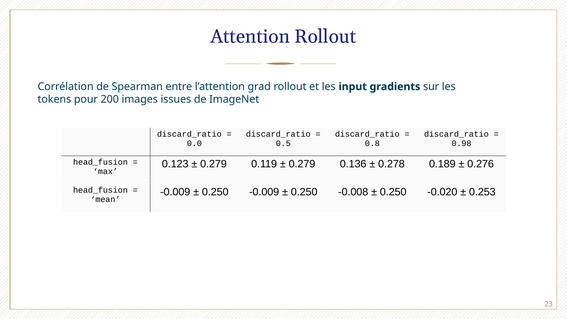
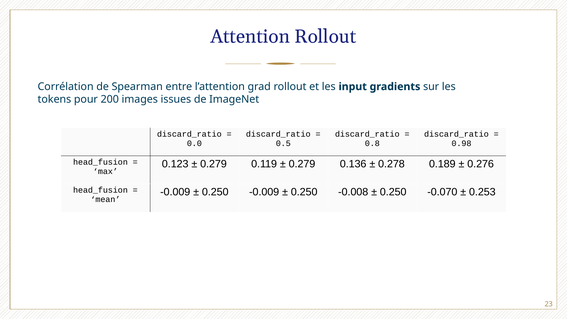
-0.020: -0.020 -> -0.070
